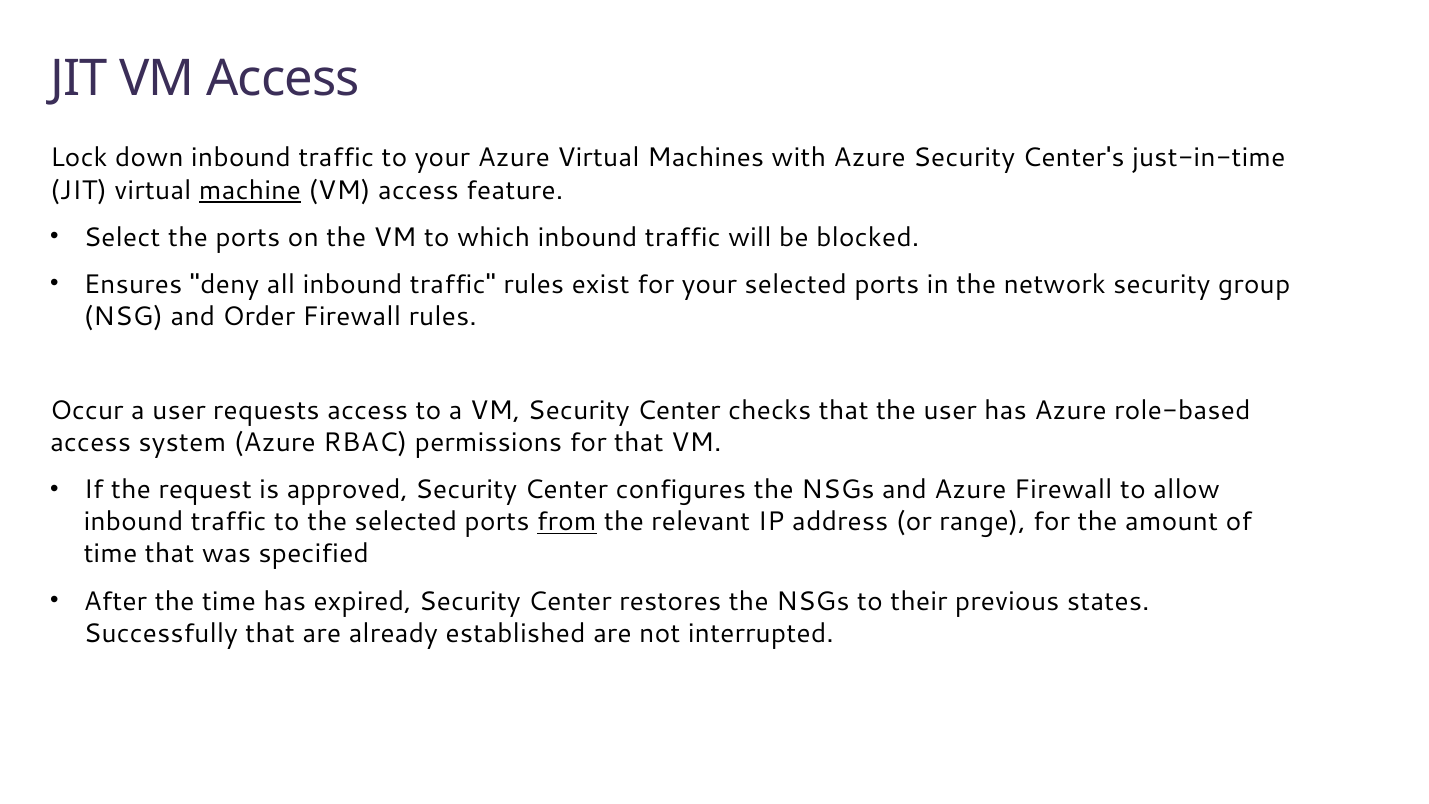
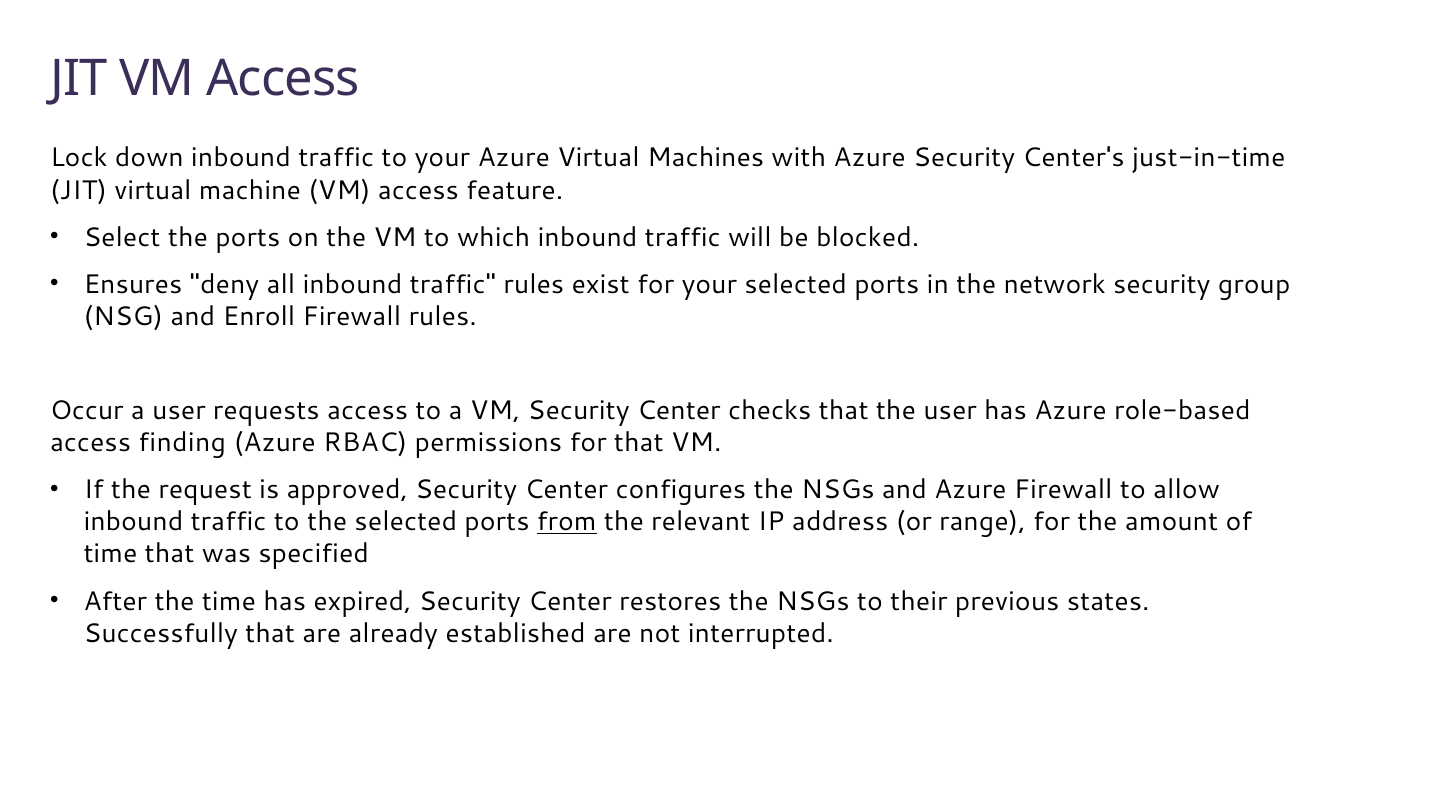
machine underline: present -> none
Order: Order -> Enroll
system: system -> finding
